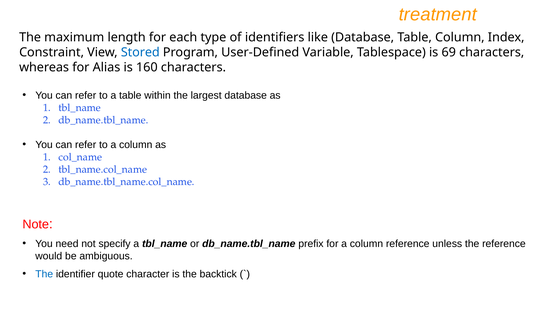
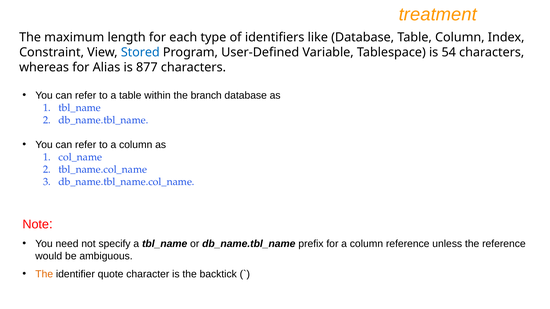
69: 69 -> 54
160: 160 -> 877
largest: largest -> branch
The at (44, 274) colour: blue -> orange
